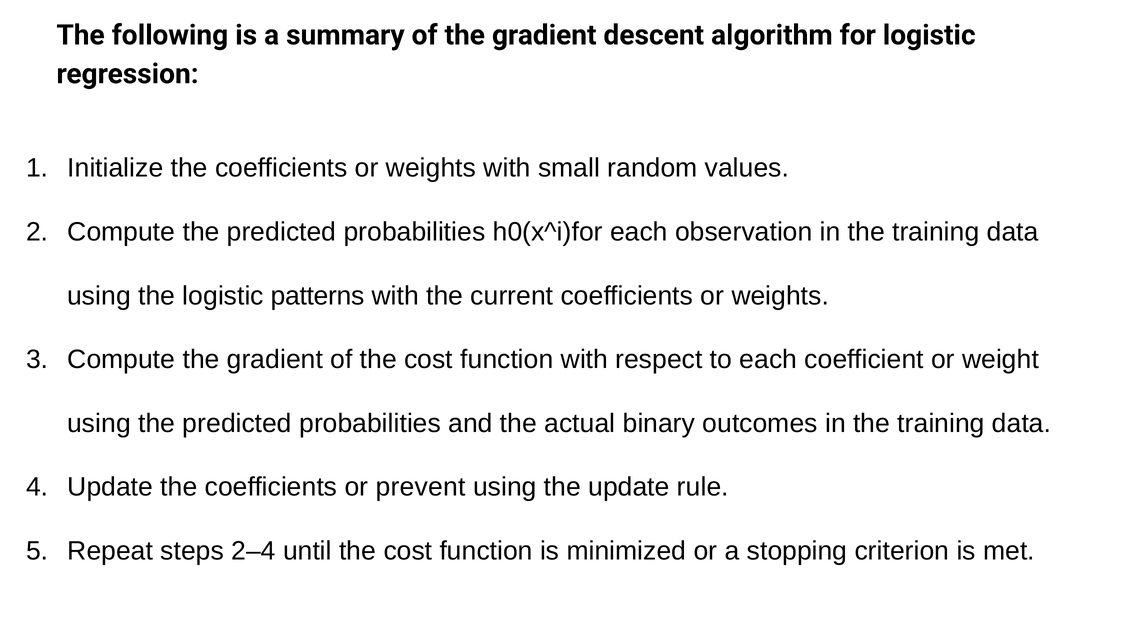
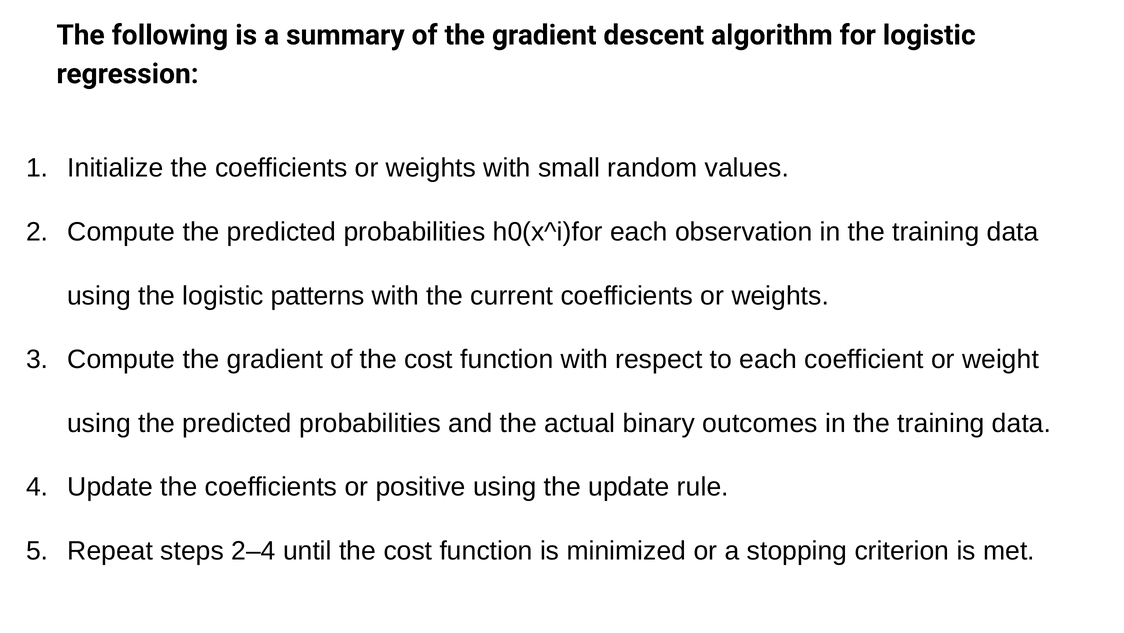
prevent: prevent -> positive
